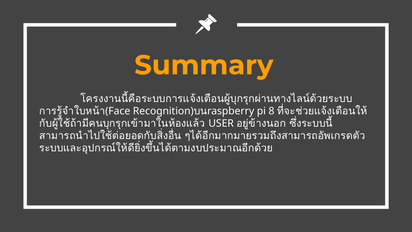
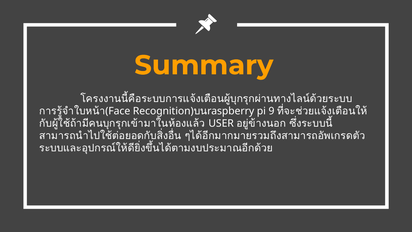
8: 8 -> 9
